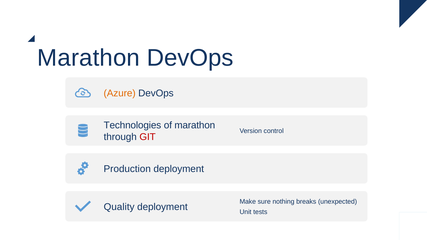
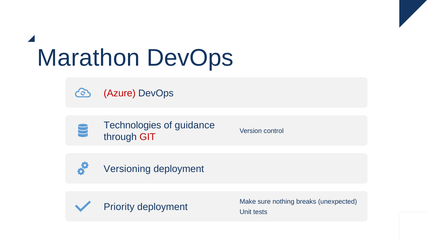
Azure colour: orange -> red
of marathon: marathon -> guidance
Production: Production -> Versioning
Quality: Quality -> Priority
